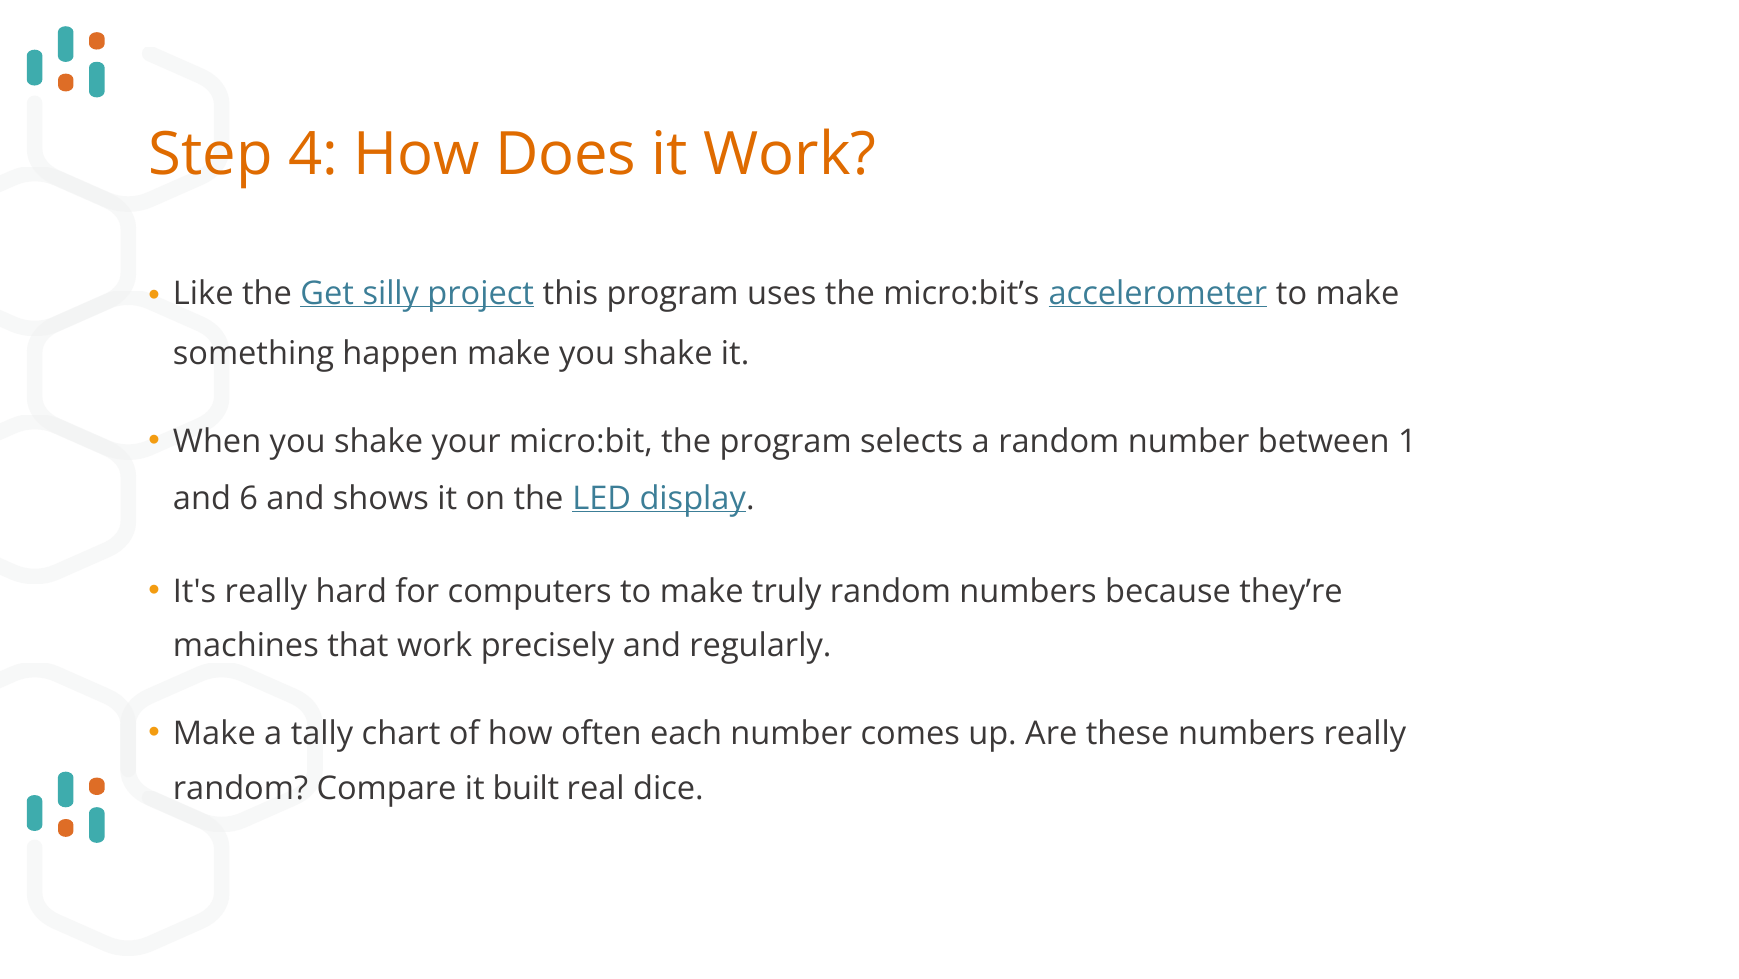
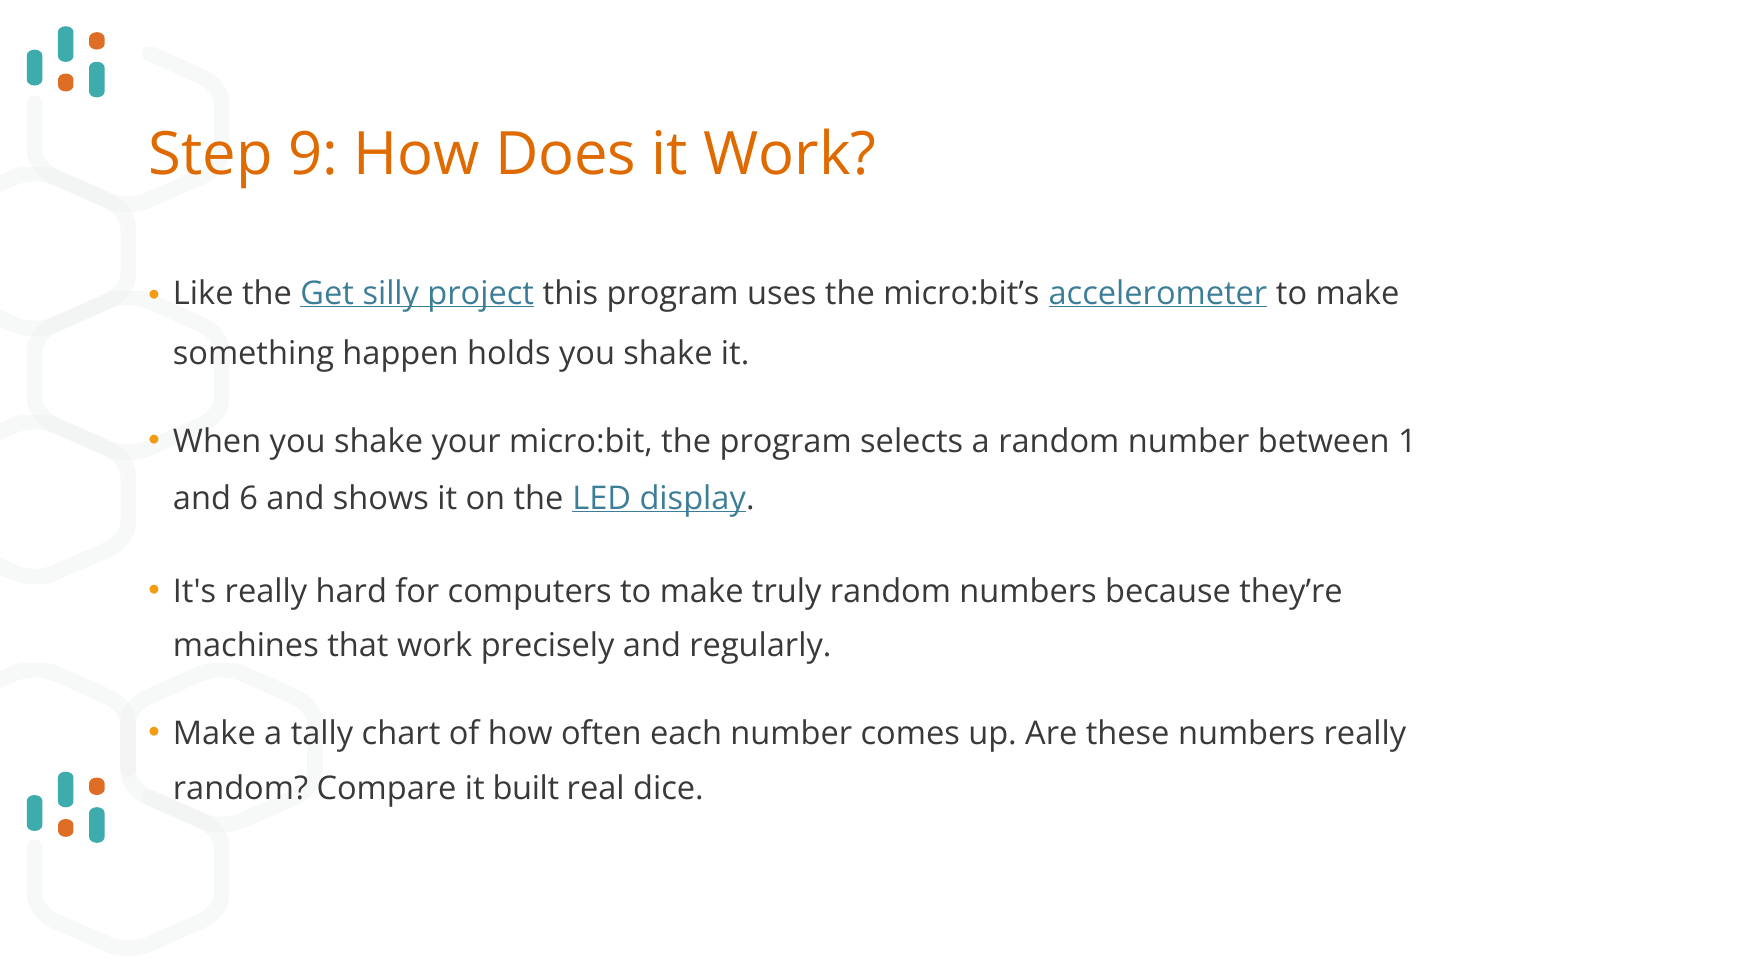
4: 4 -> 9
happen make: make -> holds
